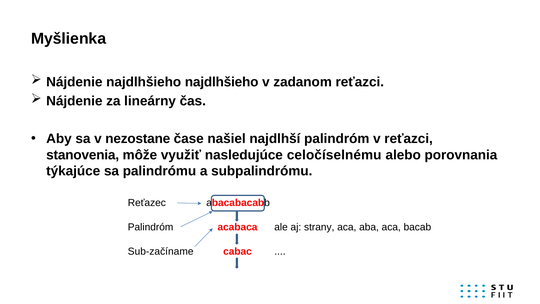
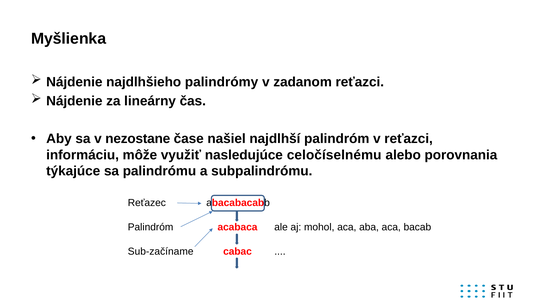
najdlhšieho najdlhšieho: najdlhšieho -> palindrómy
stanovenia: stanovenia -> informáciu
strany: strany -> mohol
